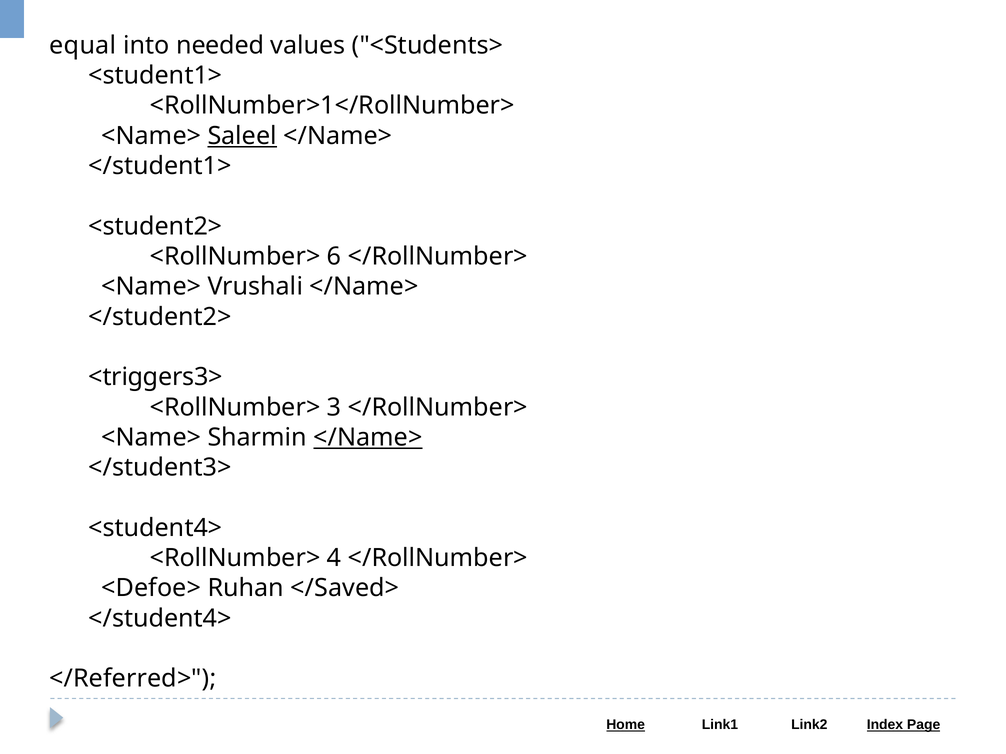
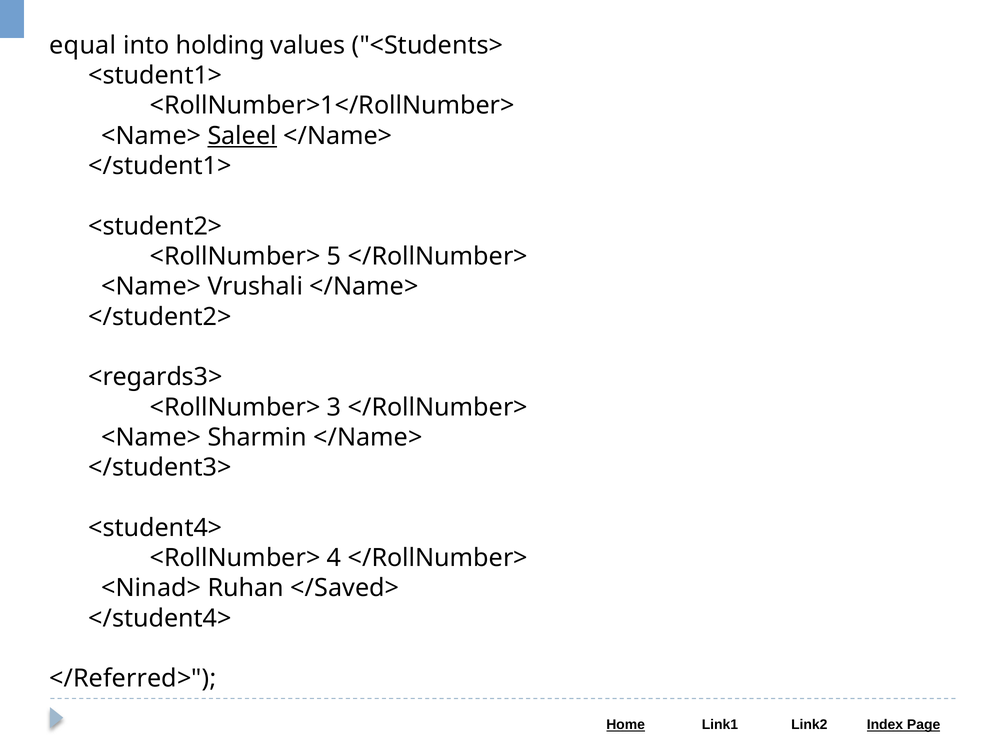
needed: needed -> holding
6: 6 -> 5
<triggers3>: <triggers3> -> <regards3>
</Name> at (368, 438) underline: present -> none
<Defoe>: <Defoe> -> <Ninad>
